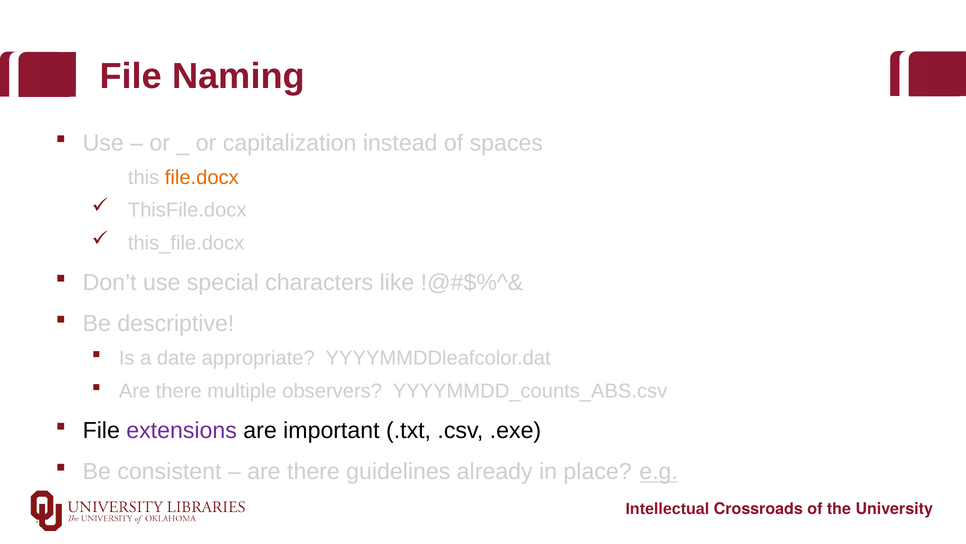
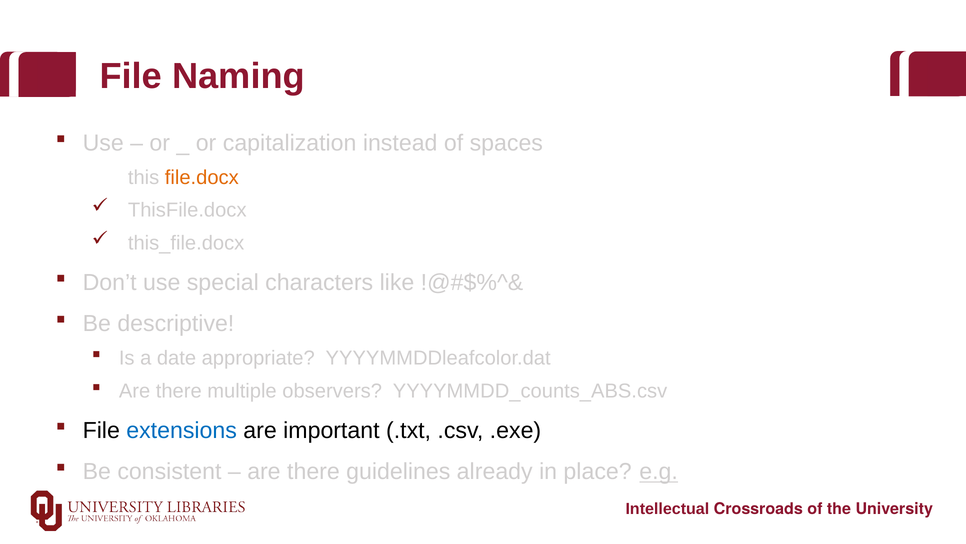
extensions colour: purple -> blue
